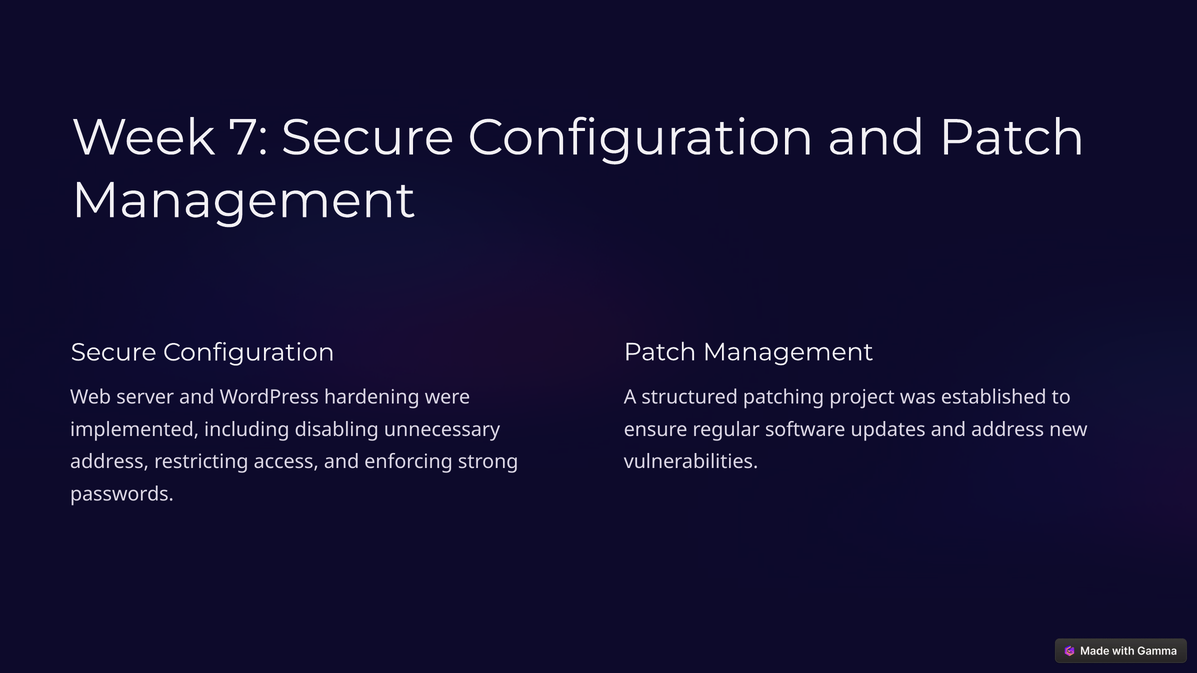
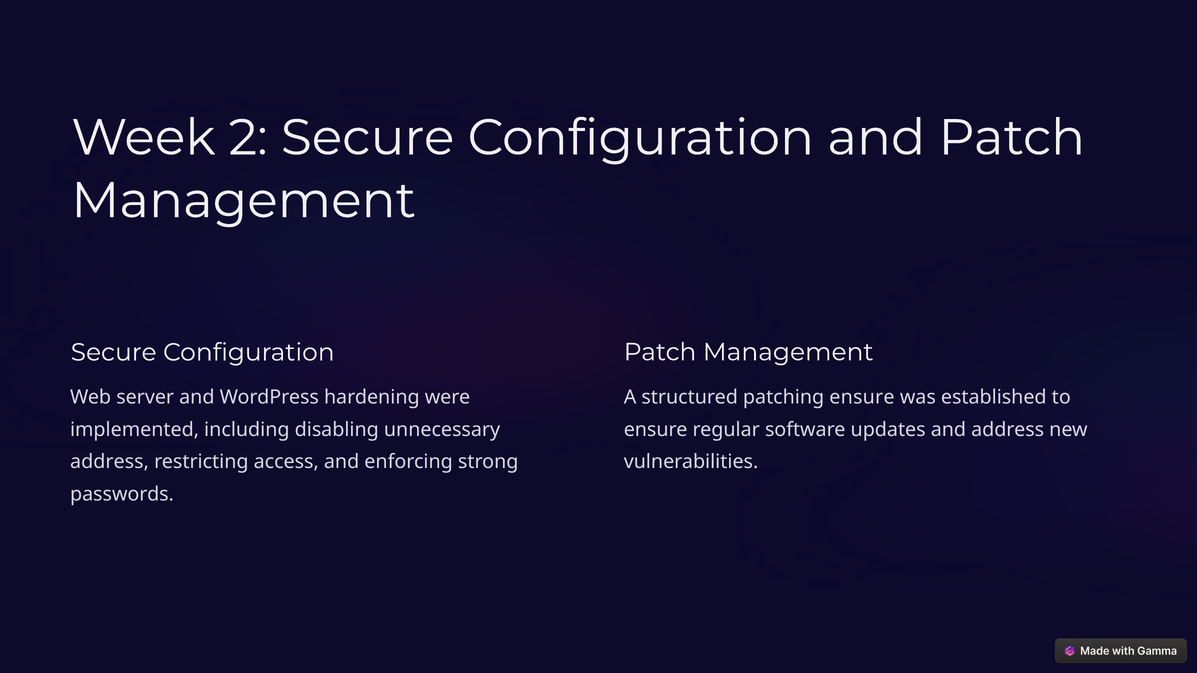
7: 7 -> 2
patching project: project -> ensure
